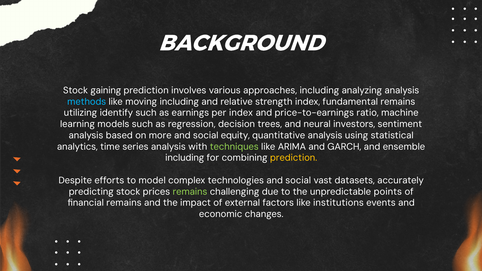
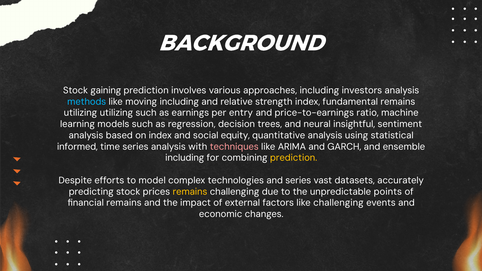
analyzing: analyzing -> investors
utilizing identify: identify -> utilizing
per index: index -> entry
investors: investors -> insightful
on more: more -> index
analytics: analytics -> informed
techniques colour: light green -> pink
social at (298, 180): social -> series
remains at (190, 192) colour: light green -> yellow
like institutions: institutions -> challenging
